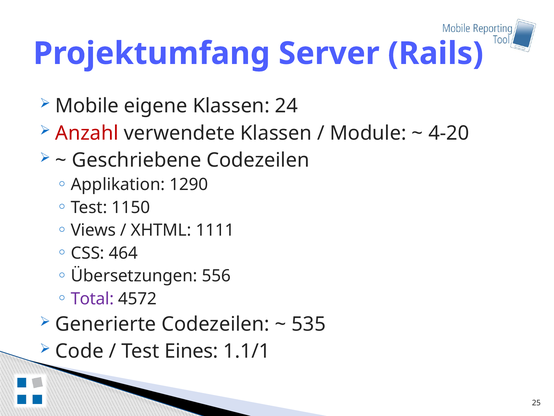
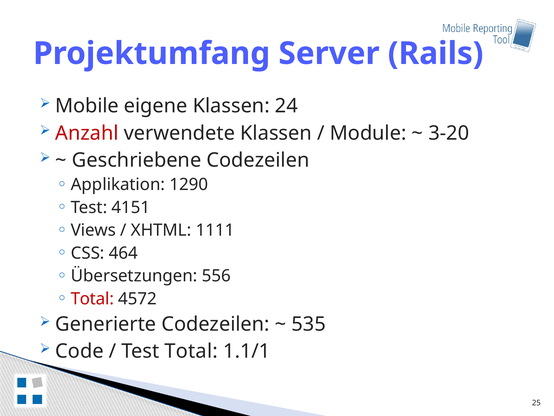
4-20: 4-20 -> 3-20
1150: 1150 -> 4151
Total at (92, 298) colour: purple -> red
Test Eines: Eines -> Total
